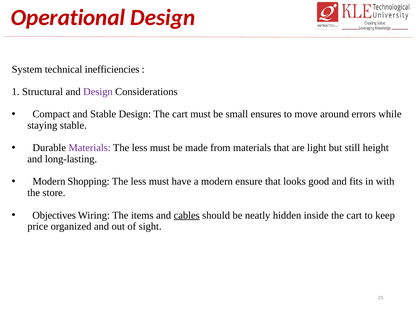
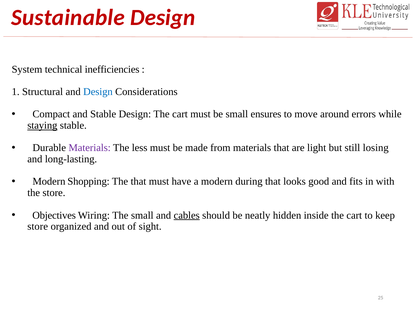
Operational: Operational -> Sustainable
Design at (98, 92) colour: purple -> blue
staying underline: none -> present
height: height -> losing
less at (138, 182): less -> that
ensure: ensure -> during
The items: items -> small
price at (38, 226): price -> store
